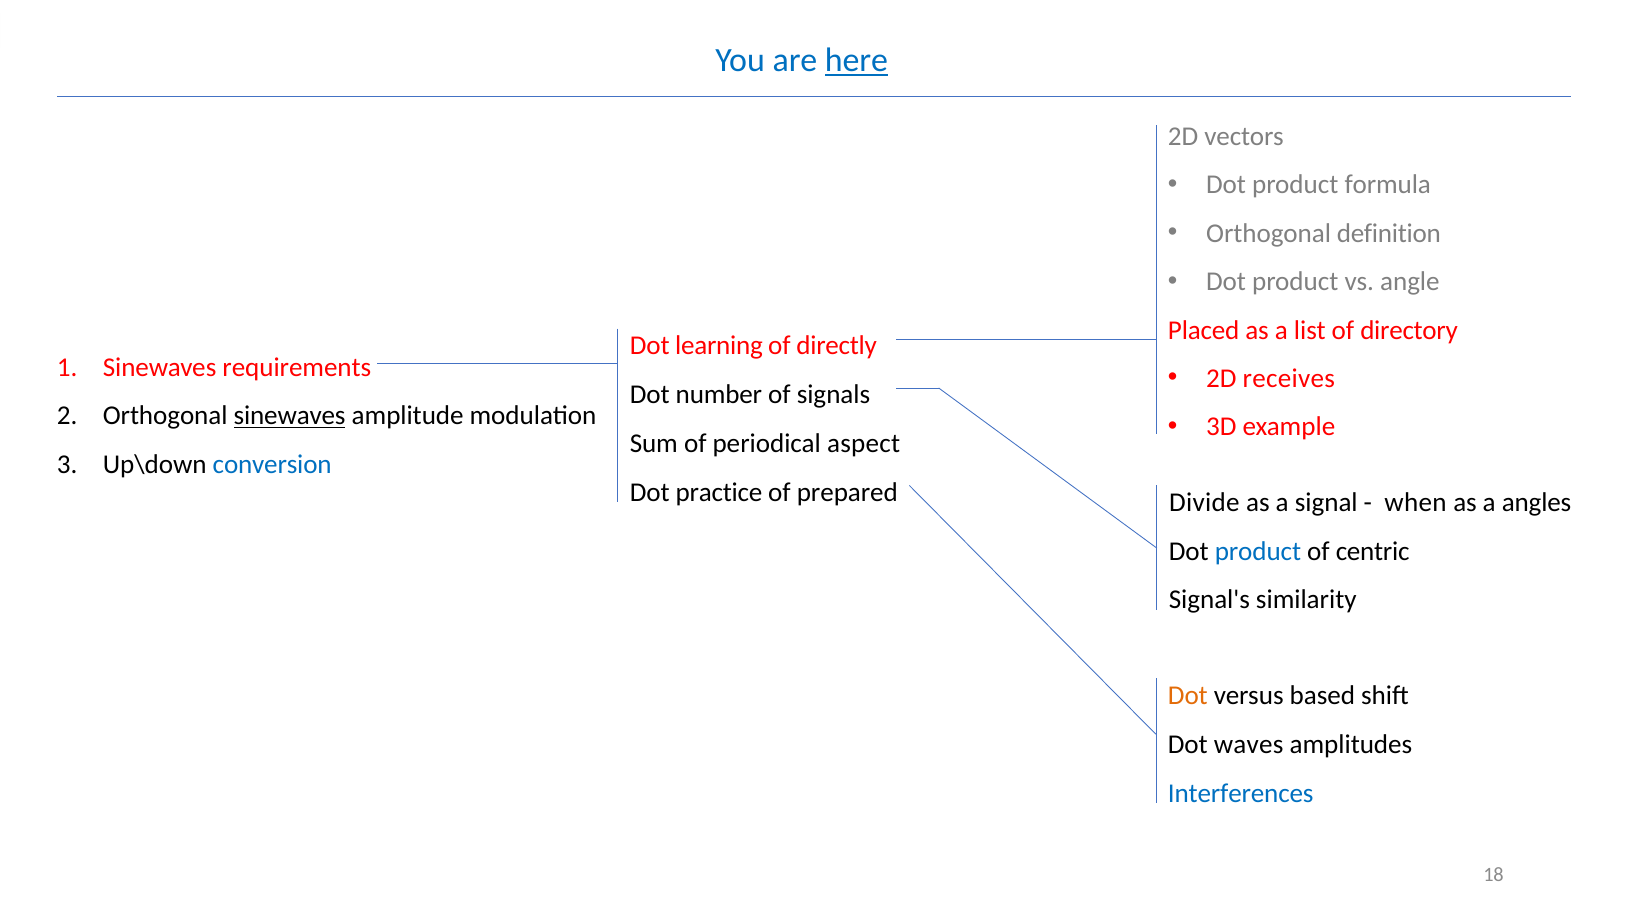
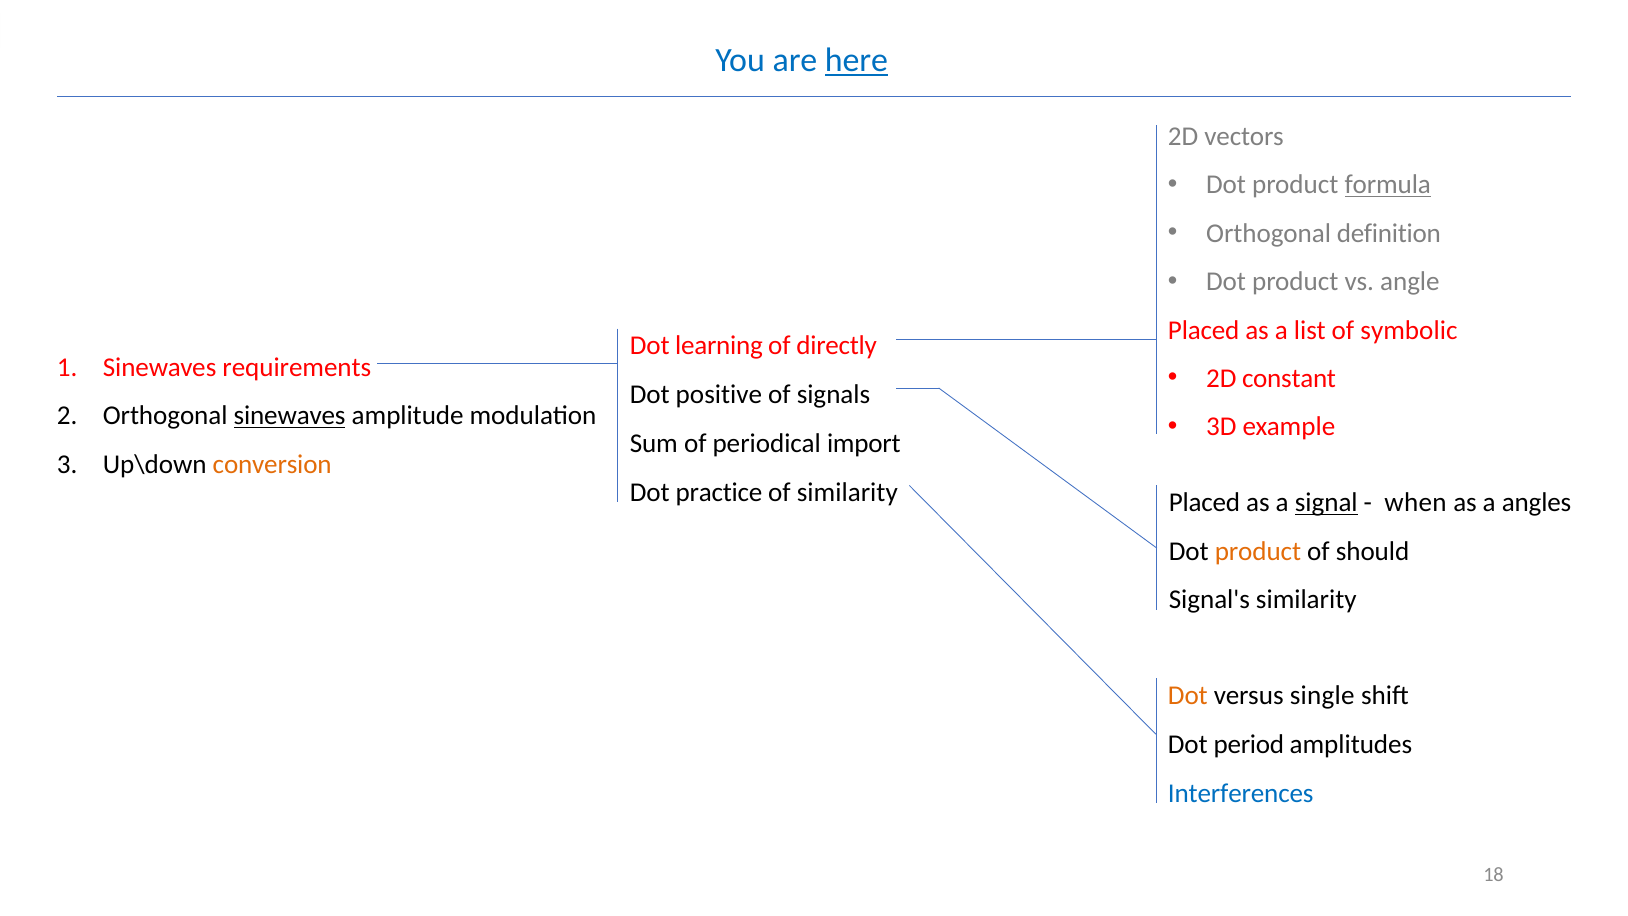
formula underline: none -> present
directory: directory -> symbolic
receives: receives -> constant
number: number -> positive
aspect: aspect -> import
conversion colour: blue -> orange
of prepared: prepared -> similarity
Divide at (1204, 503): Divide -> Placed
signal underline: none -> present
product at (1258, 551) colour: blue -> orange
centric: centric -> should
based: based -> single
waves: waves -> period
